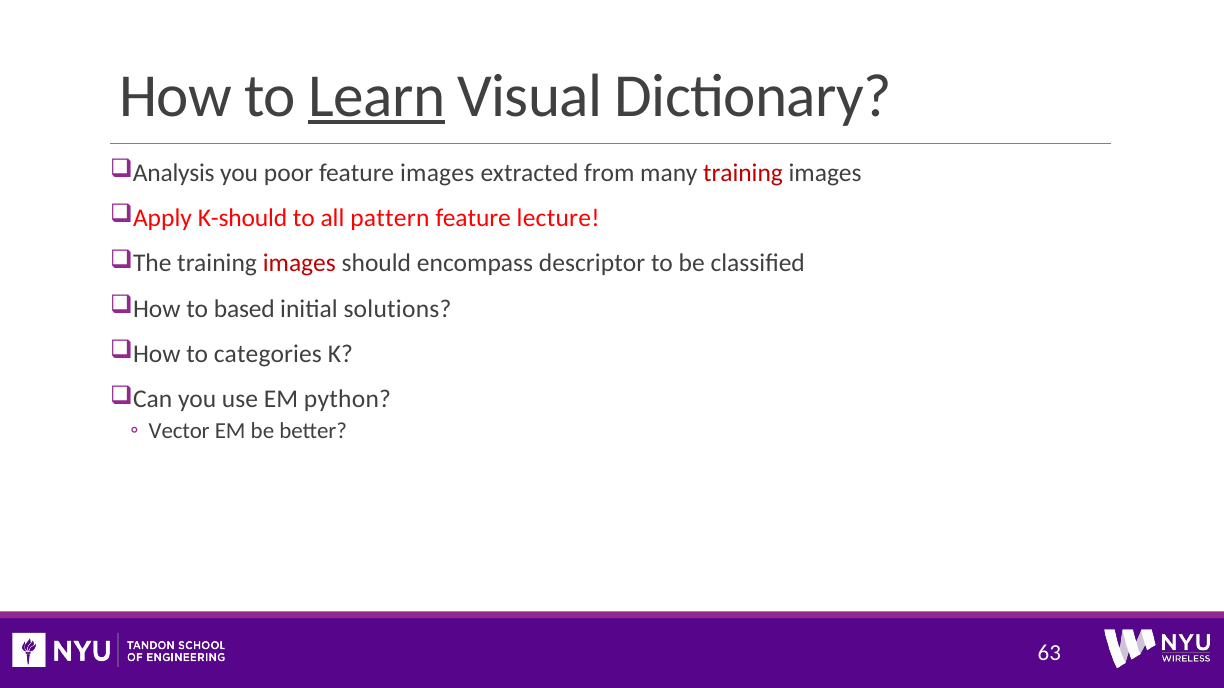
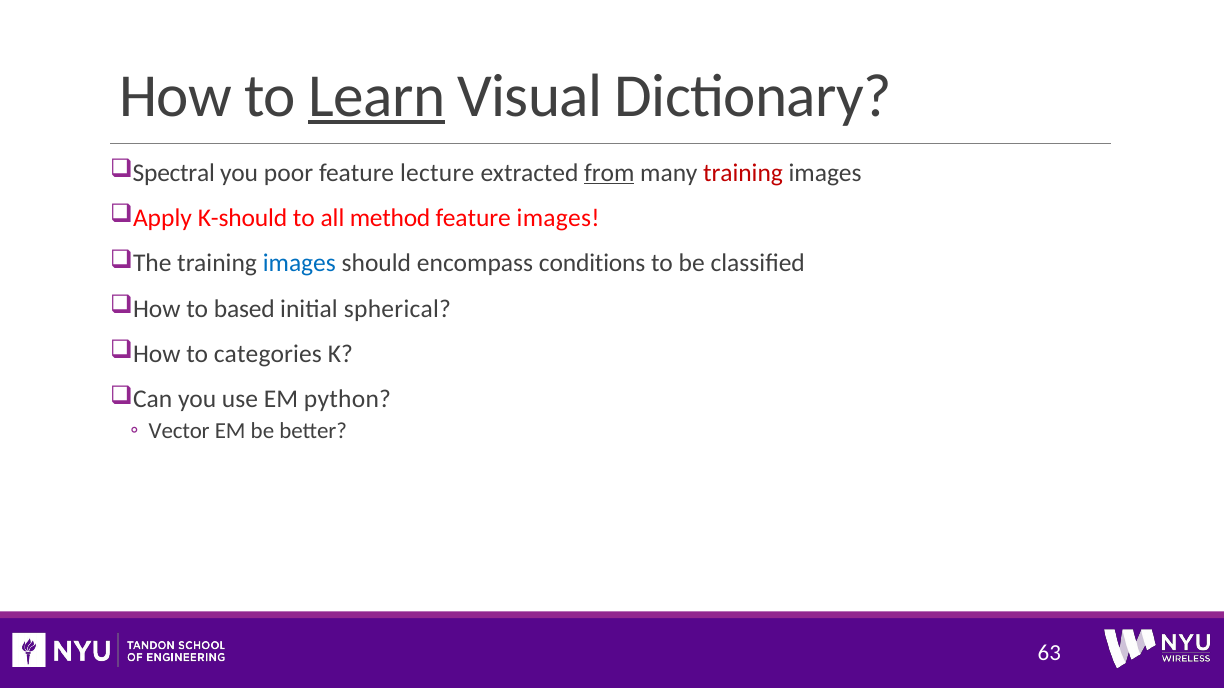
Analysis: Analysis -> Spectral
feature images: images -> lecture
from underline: none -> present
pattern: pattern -> method
feature lecture: lecture -> images
images at (299, 264) colour: red -> blue
descriptor: descriptor -> conditions
solutions: solutions -> spherical
